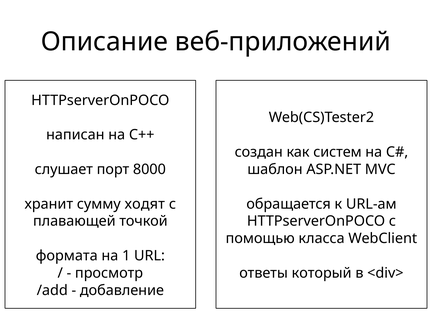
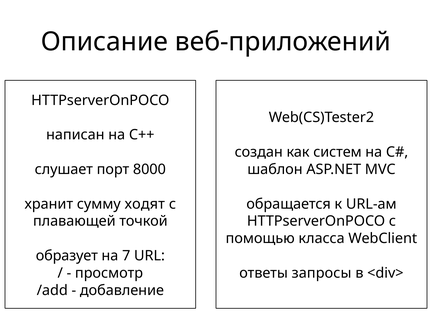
формата: формата -> образует
1: 1 -> 7
который: который -> запросы
